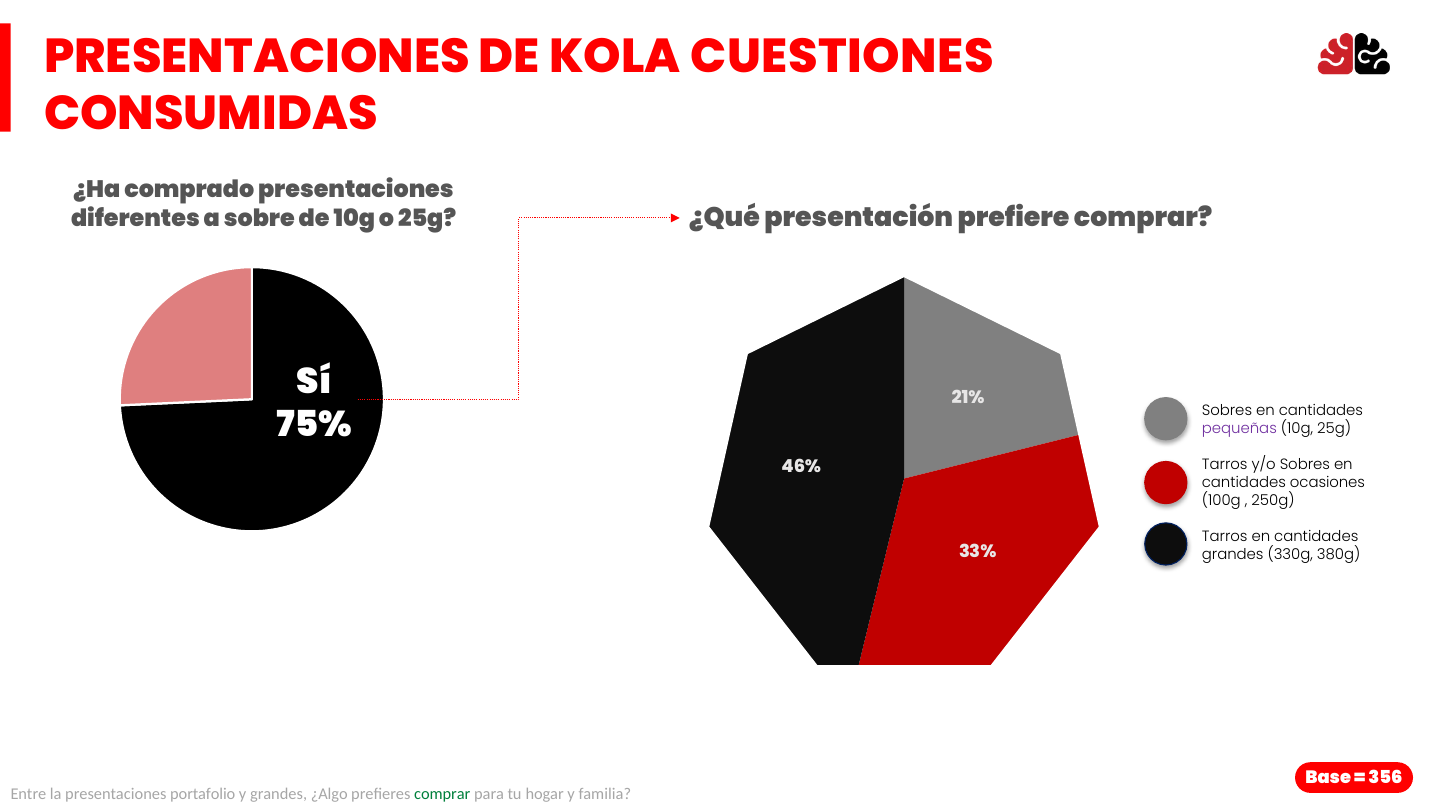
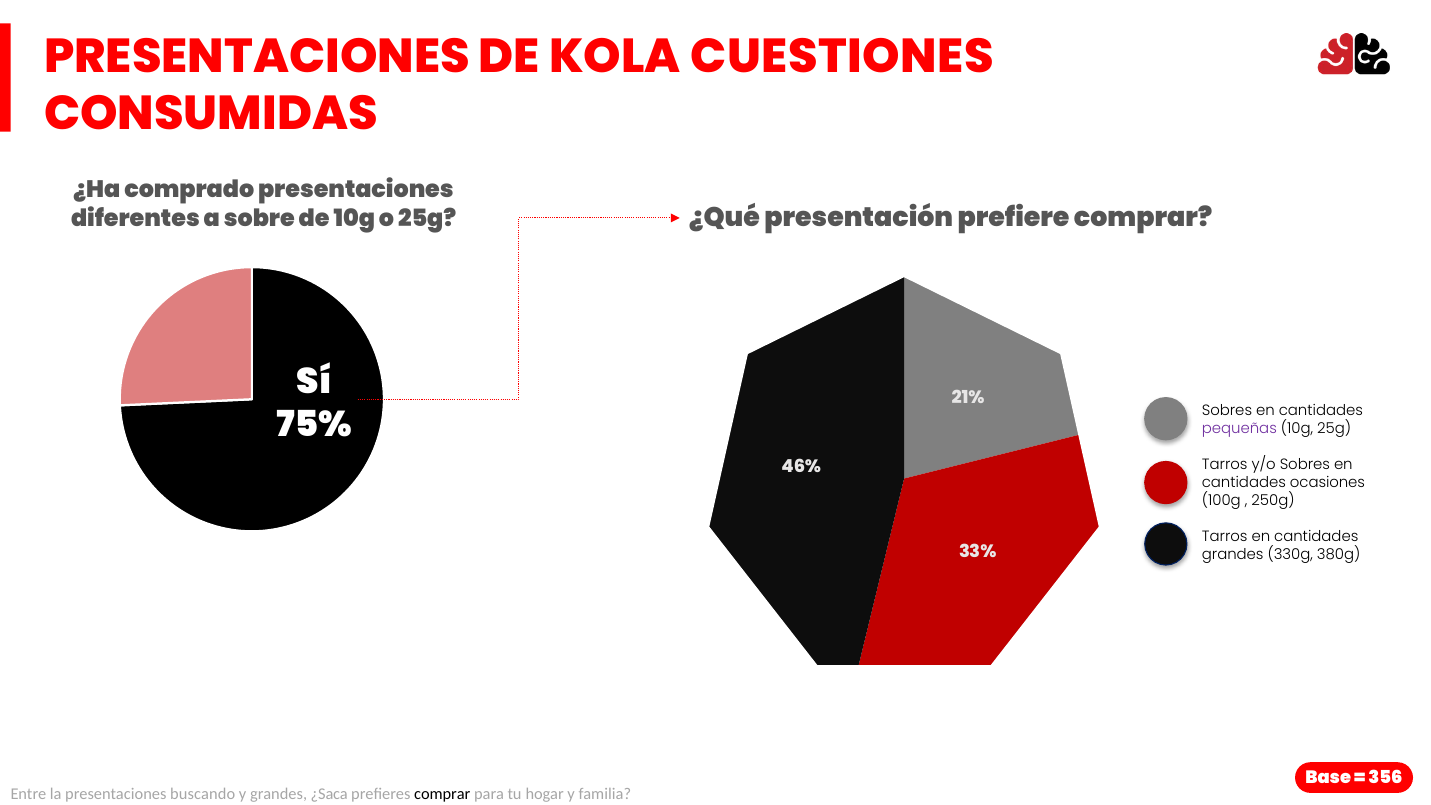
portafolio: portafolio -> buscando
¿Algo: ¿Algo -> ¿Saca
comprar at (442, 794) colour: green -> black
